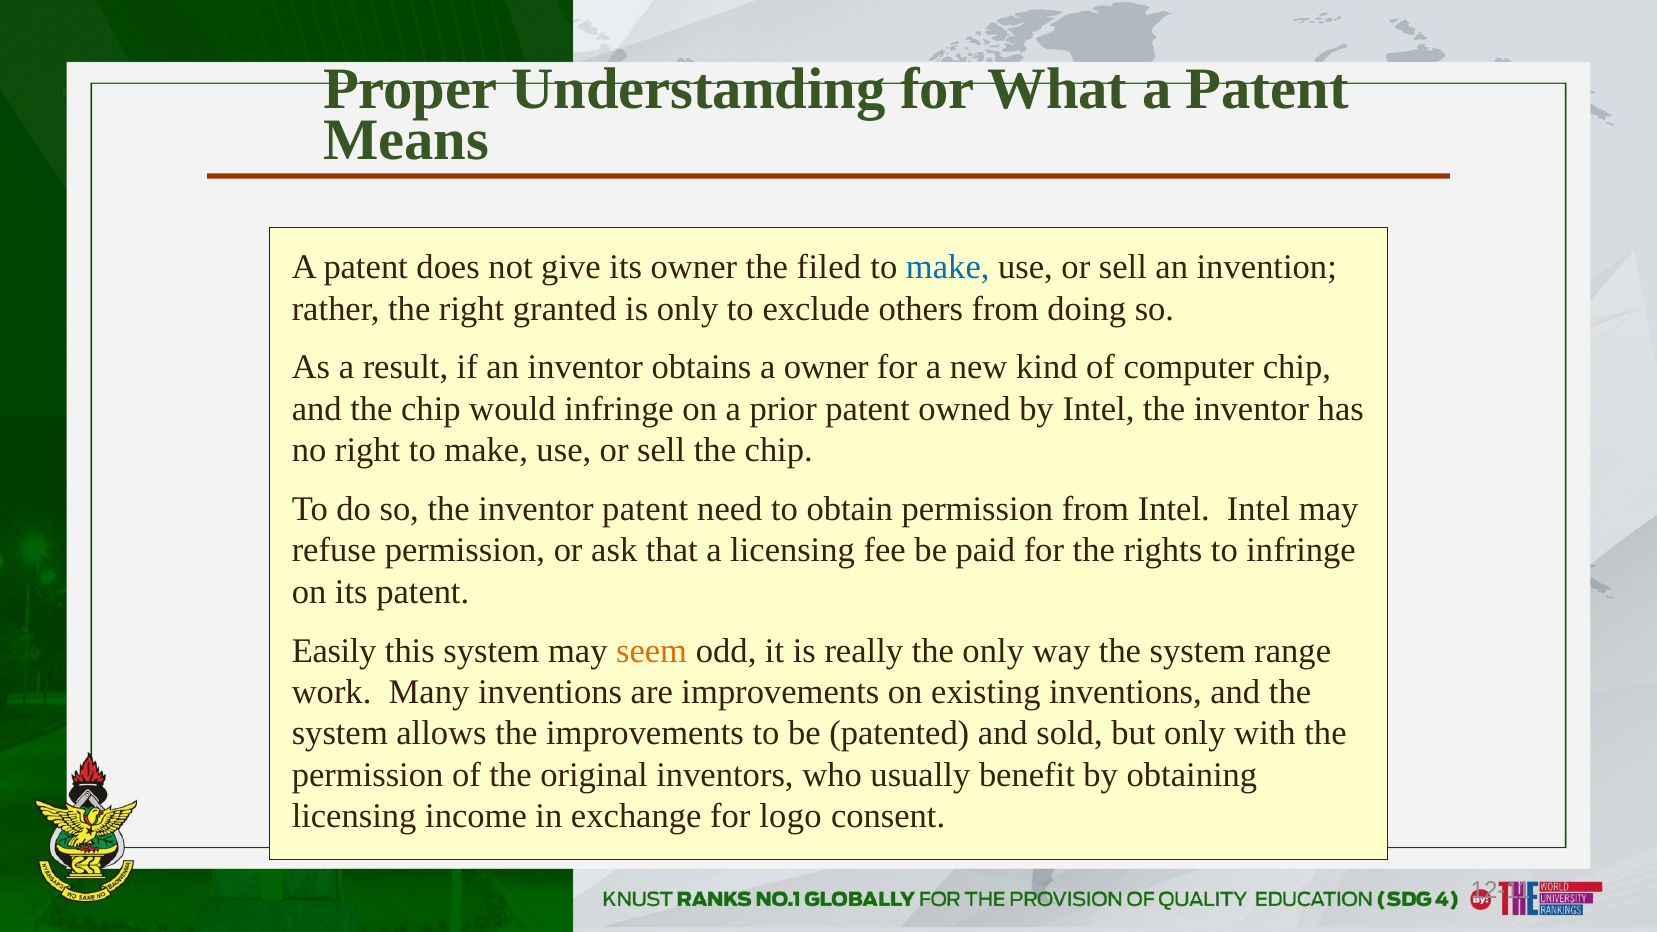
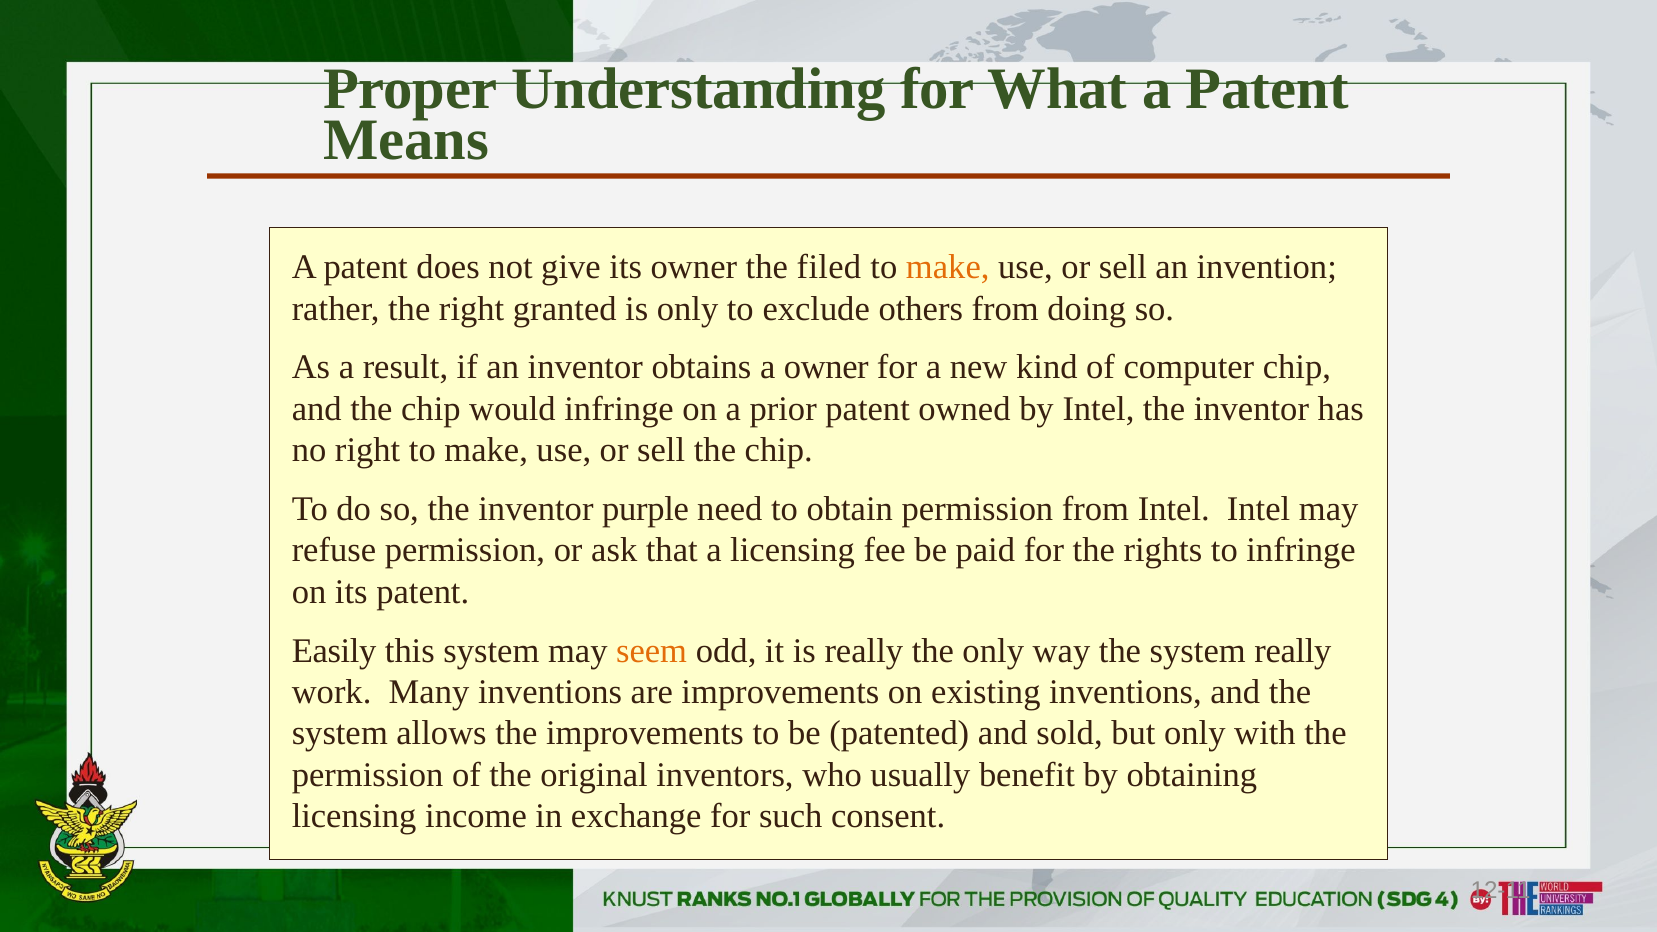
make at (948, 267) colour: blue -> orange
inventor patent: patent -> purple
system range: range -> really
logo: logo -> such
